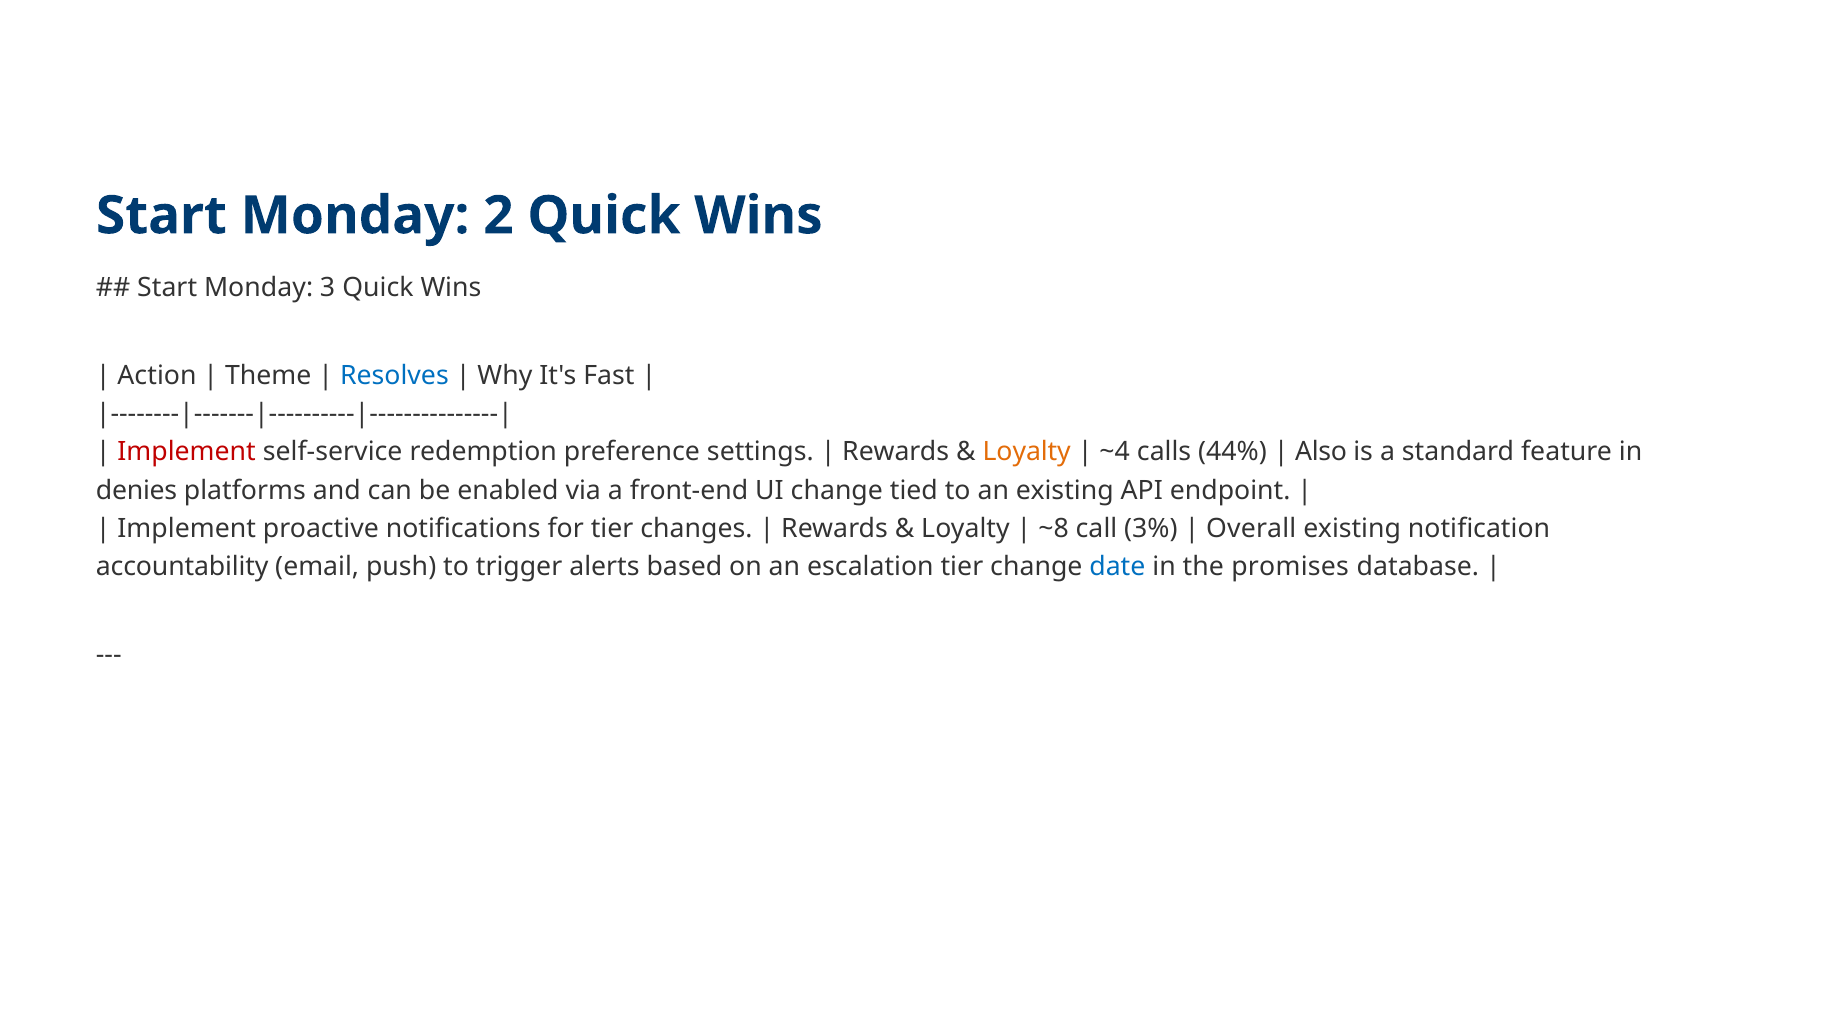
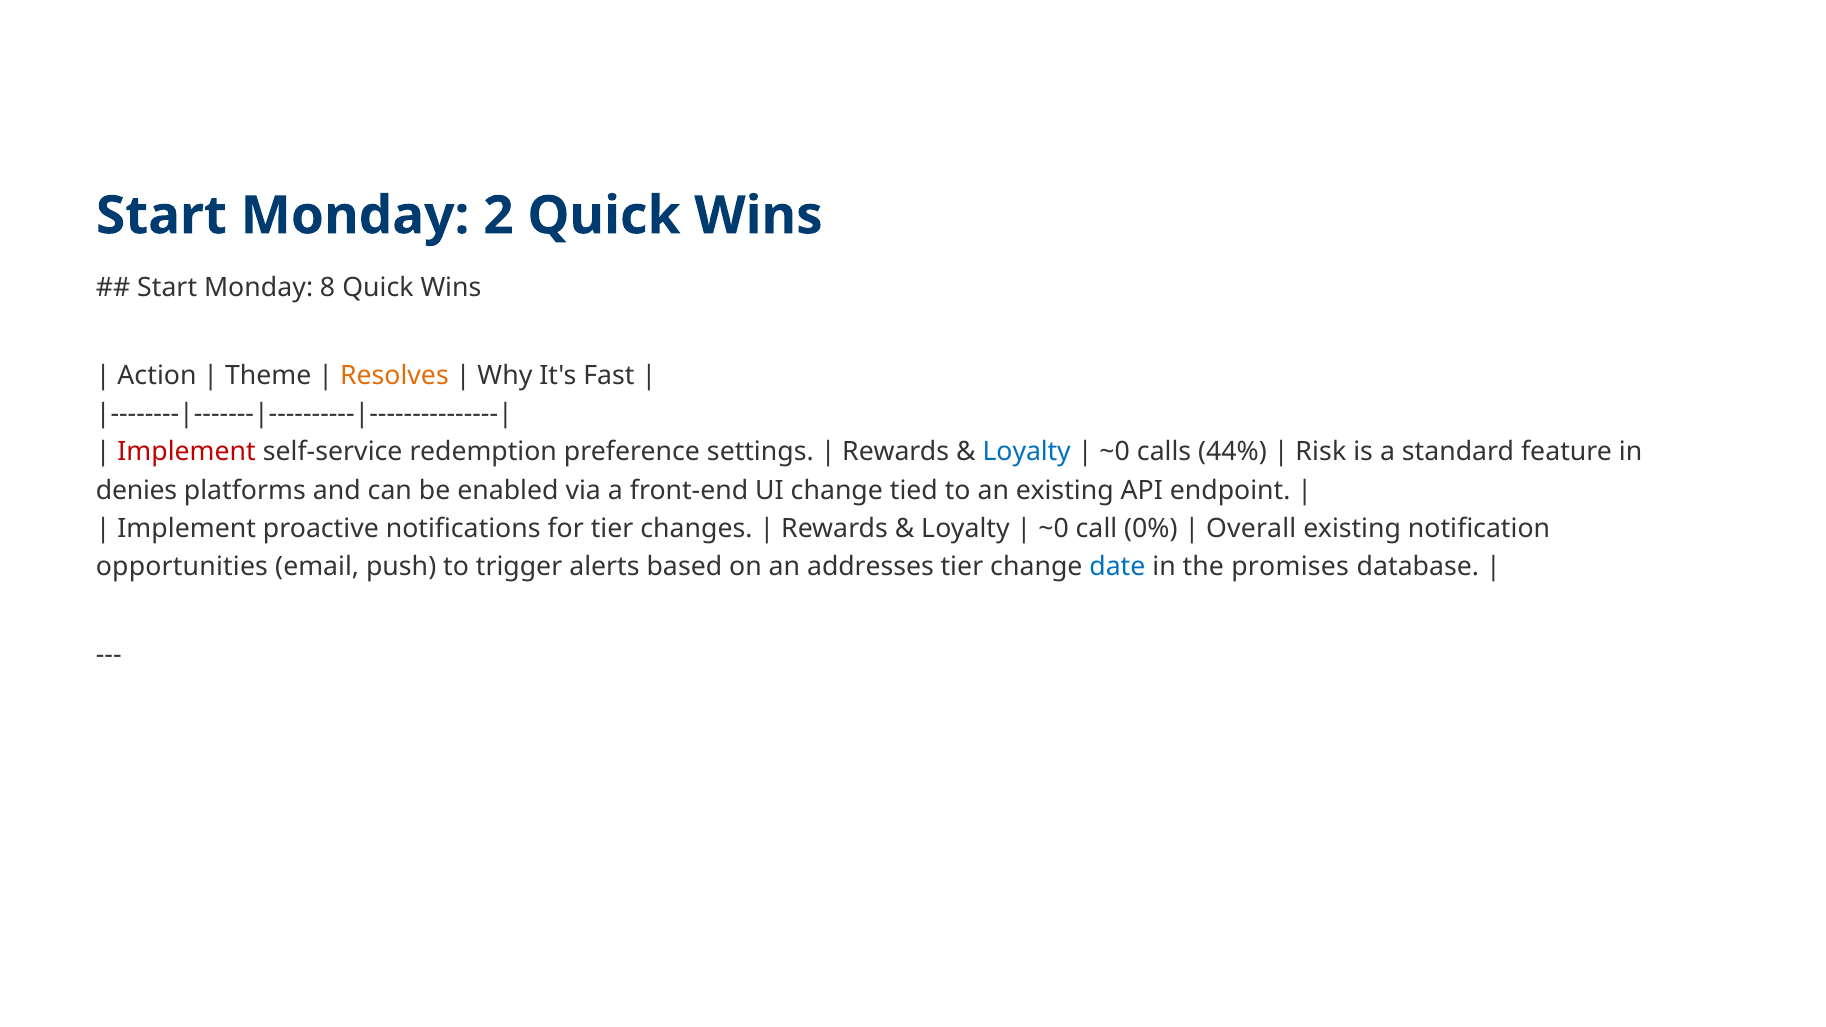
3: 3 -> 8
Resolves colour: blue -> orange
Loyalty at (1027, 452) colour: orange -> blue
~4 at (1115, 452): ~4 -> ~0
Also: Also -> Risk
~8 at (1054, 529): ~8 -> ~0
3%: 3% -> 0%
accountability: accountability -> opportunities
escalation: escalation -> addresses
